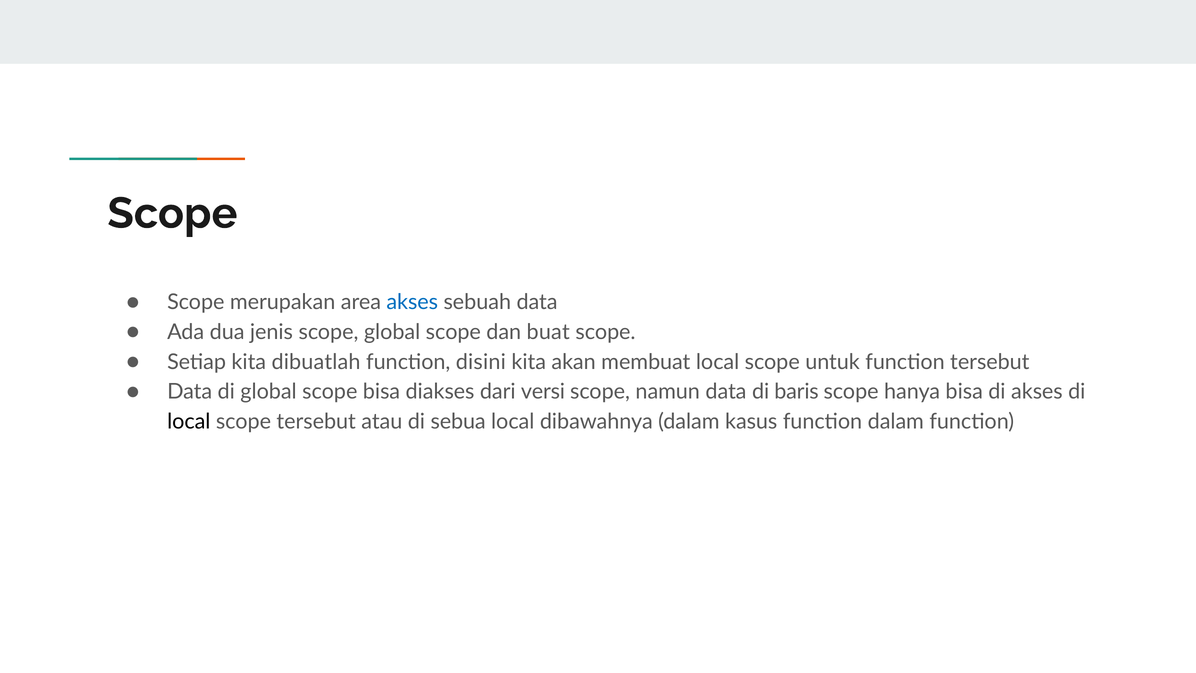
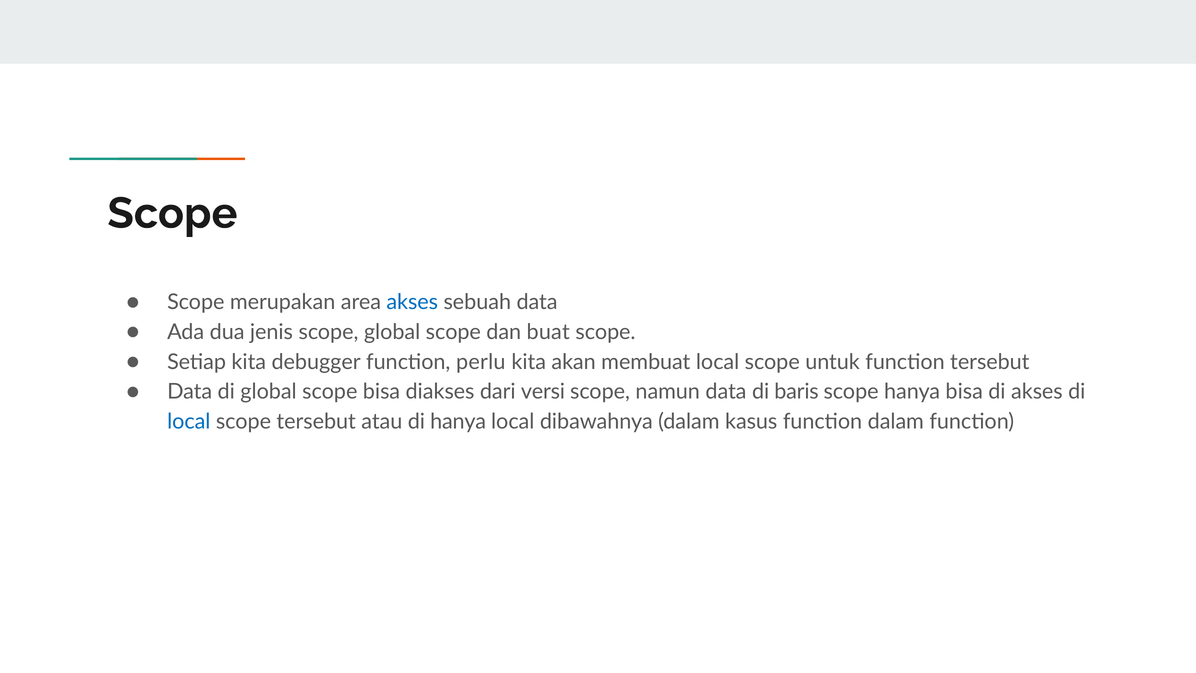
dibuatlah: dibuatlah -> debugger
disini: disini -> perlu
local at (189, 421) colour: black -> blue
di sebua: sebua -> hanya
